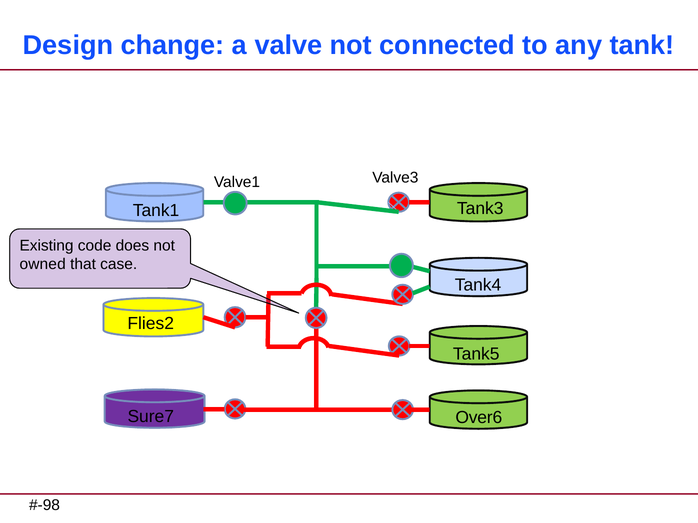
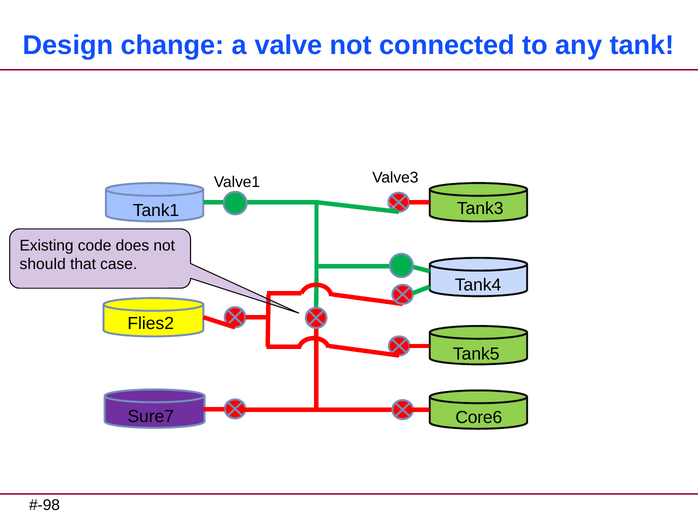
owned: owned -> should
Over6: Over6 -> Core6
